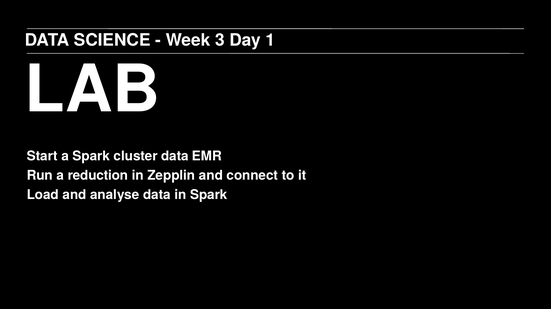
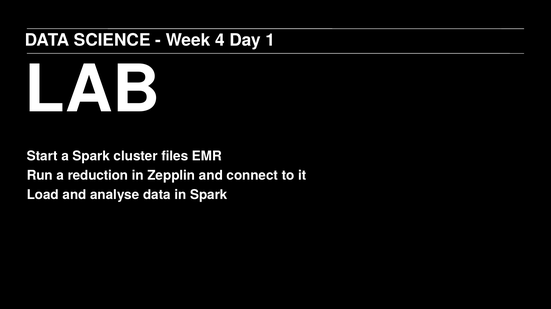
3: 3 -> 4
cluster data: data -> files
